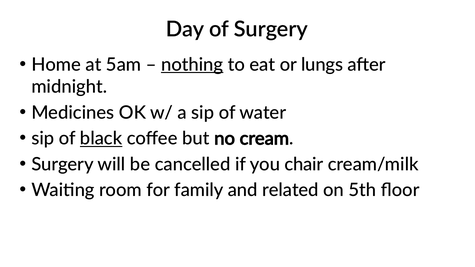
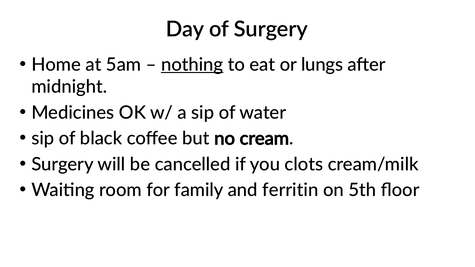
black underline: present -> none
chair: chair -> clots
related: related -> ferritin
